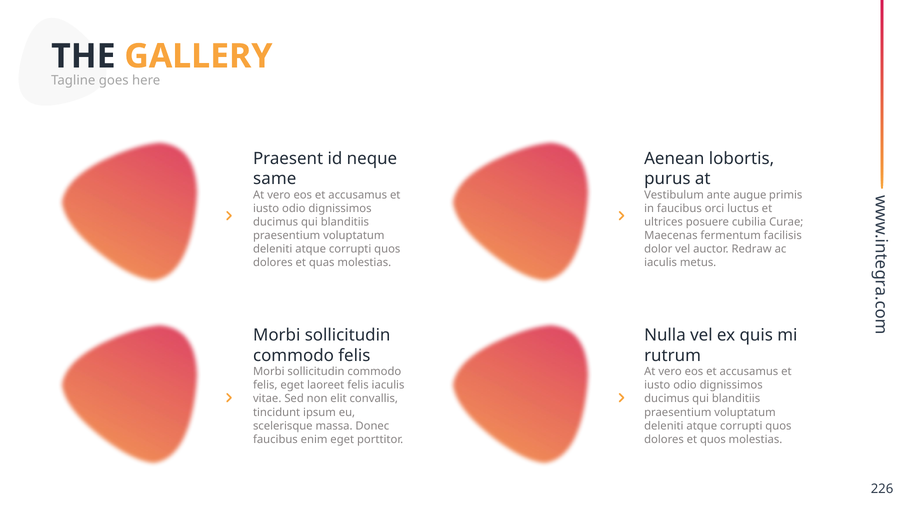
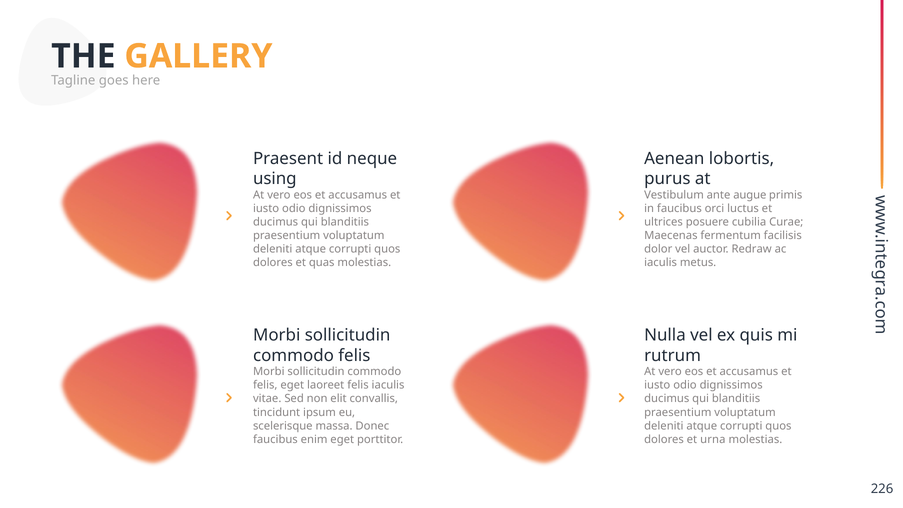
same: same -> using
et quos: quos -> urna
